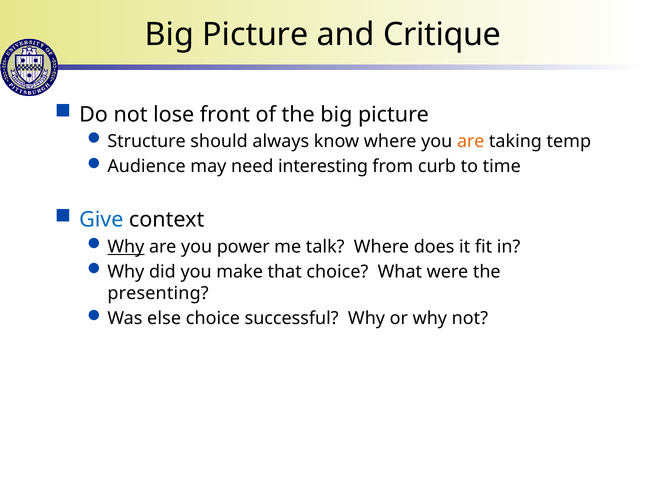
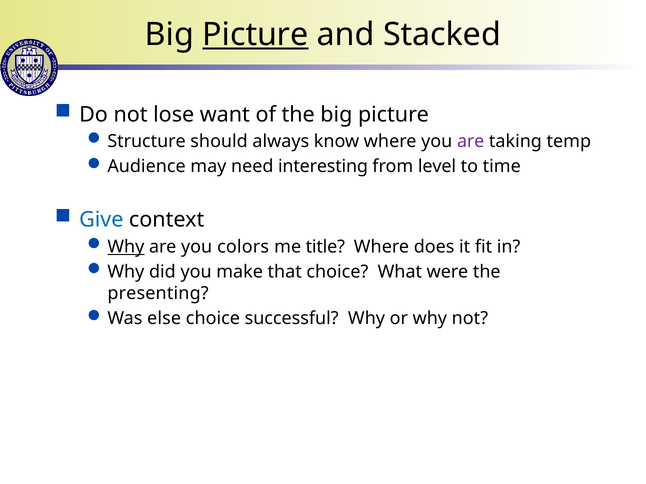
Picture at (255, 35) underline: none -> present
Critique: Critique -> Stacked
front: front -> want
are at (471, 142) colour: orange -> purple
curb: curb -> level
power: power -> colors
talk: talk -> title
